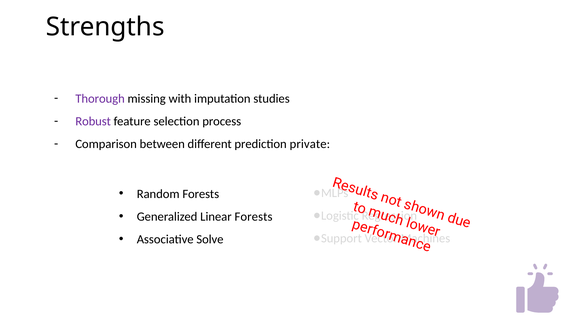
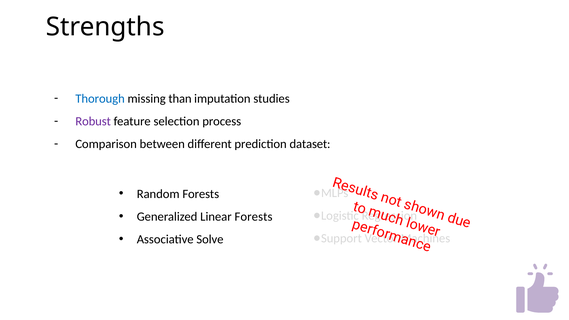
Thorough colour: purple -> blue
with: with -> than
private: private -> dataset
